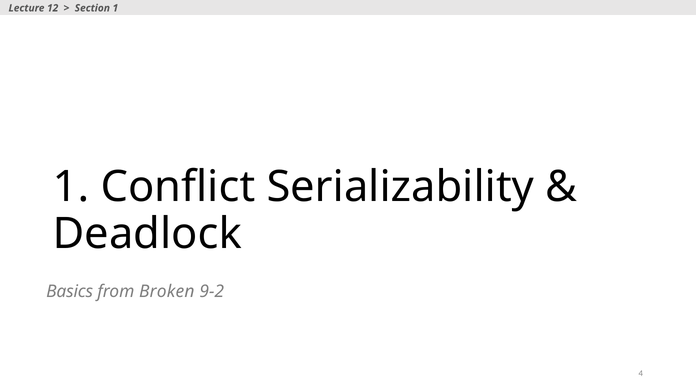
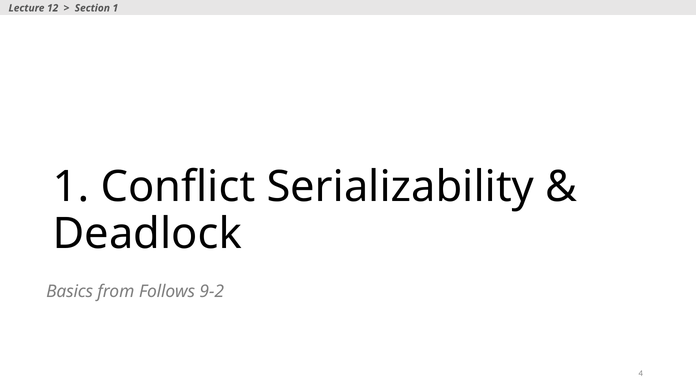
Broken: Broken -> Follows
